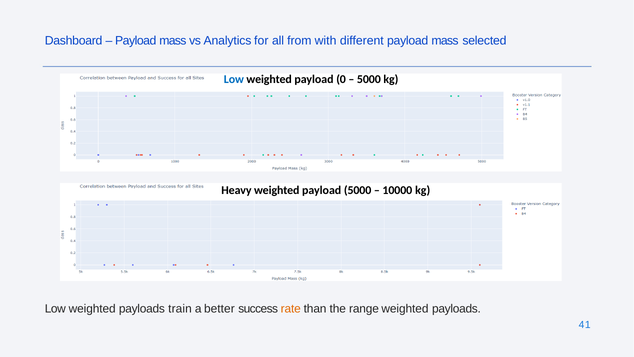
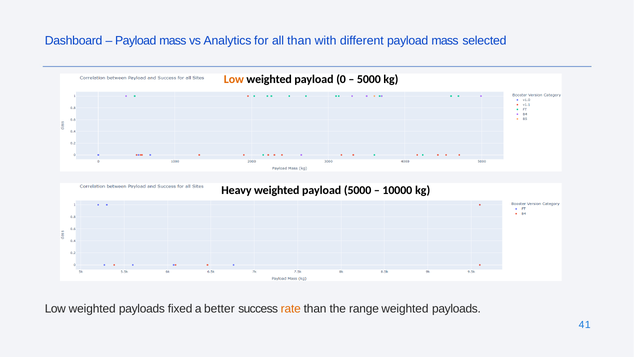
all from: from -> than
Low at (234, 79) colour: blue -> orange
train: train -> fixed
